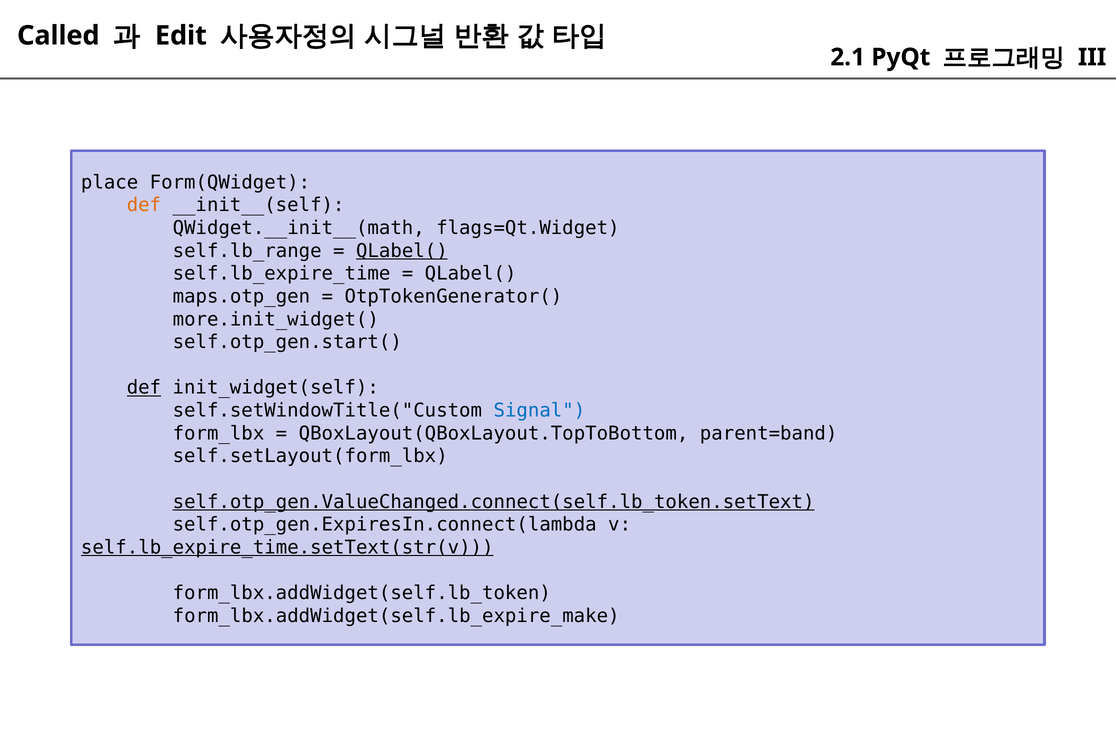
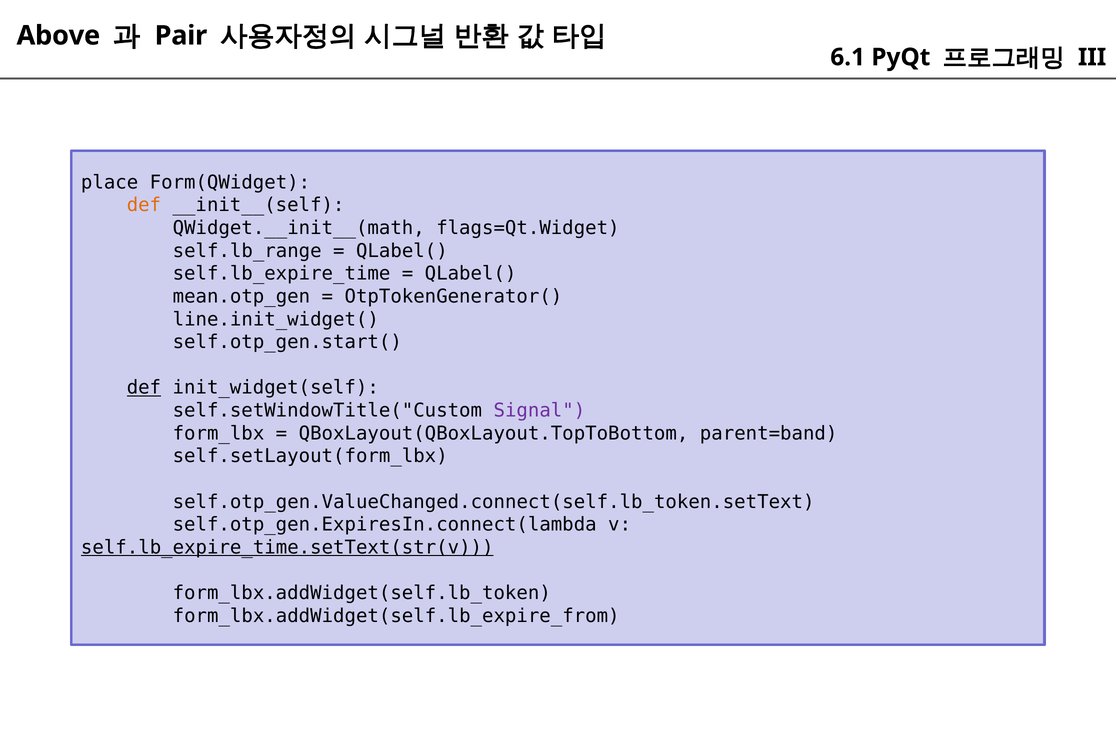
Called: Called -> Above
Edit: Edit -> Pair
2.1: 2.1 -> 6.1
QLabel( at (402, 251) underline: present -> none
maps.otp_gen: maps.otp_gen -> mean.otp_gen
more.init_widget(: more.init_widget( -> line.init_widget(
Signal colour: blue -> purple
self.otp_gen.ValueChanged.connect(self.lb_token.setText underline: present -> none
form_lbx.addWidget(self.lb_expire_make: form_lbx.addWidget(self.lb_expire_make -> form_lbx.addWidget(self.lb_expire_from
